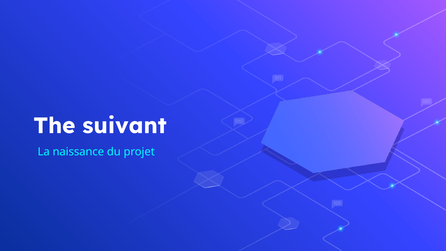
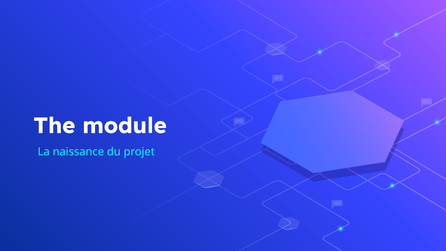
suivant: suivant -> module
